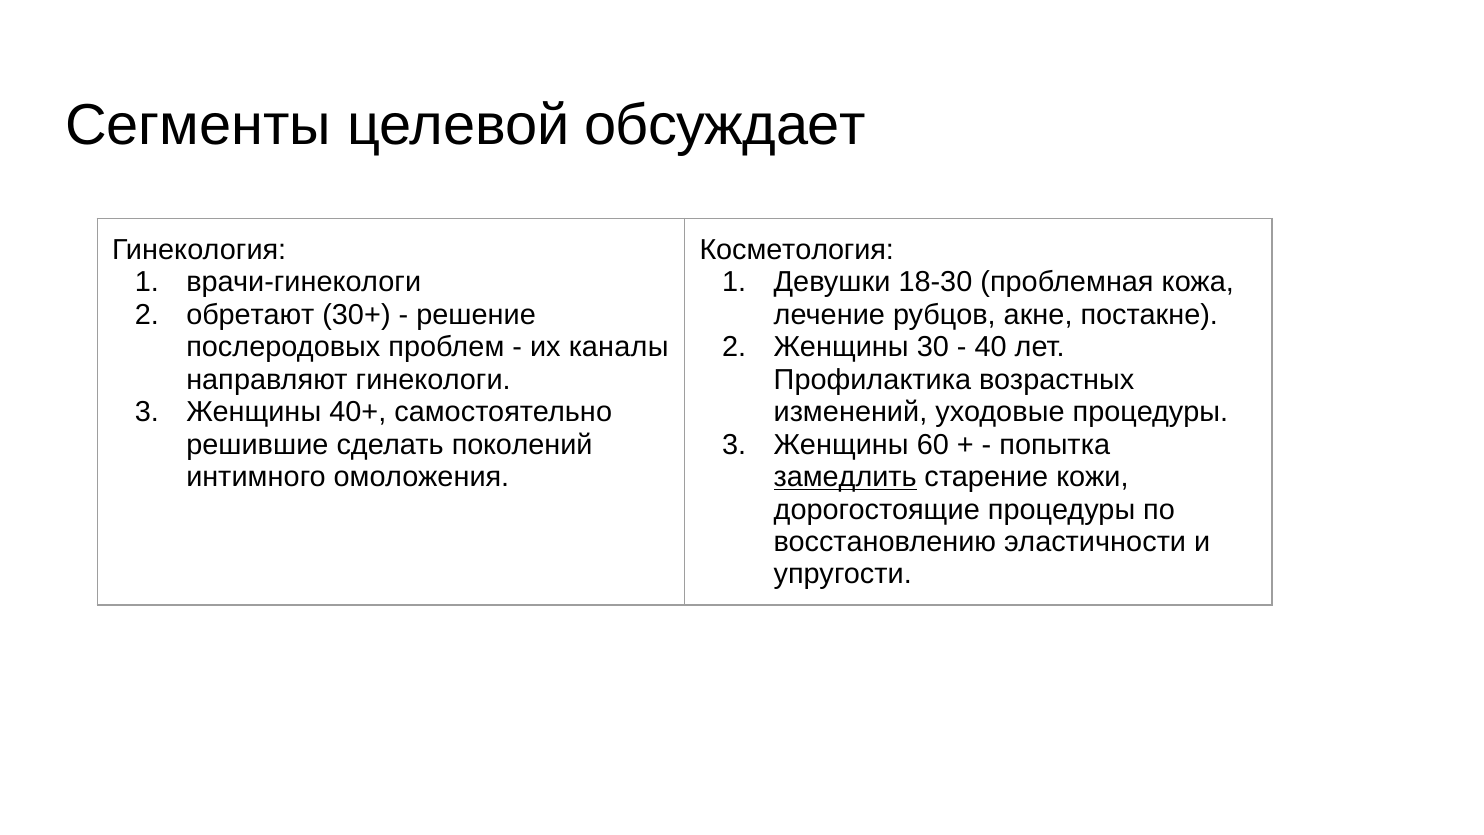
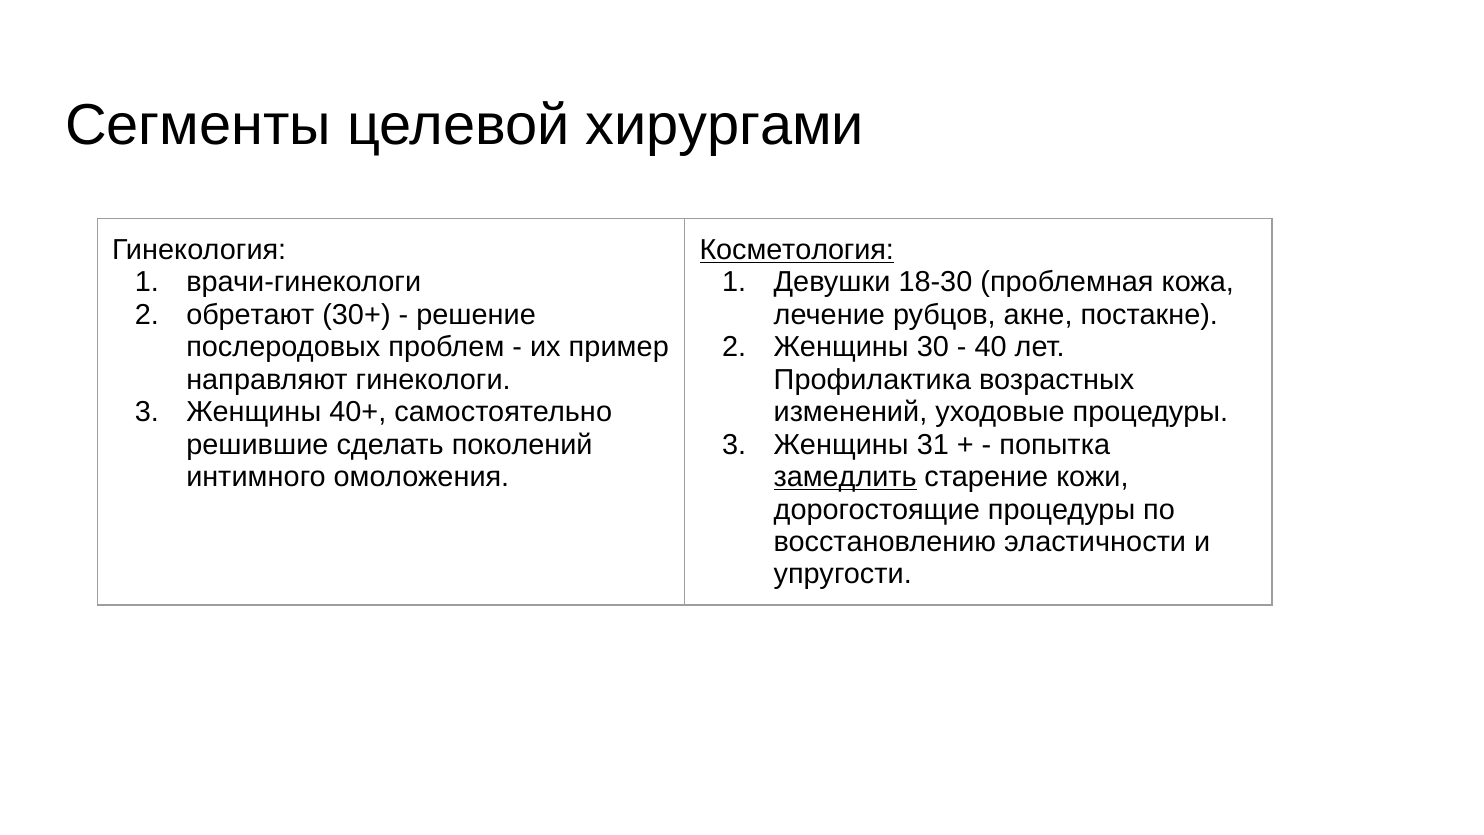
обсуждает: обсуждает -> хирургами
Косметология underline: none -> present
каналы: каналы -> пример
60: 60 -> 31
